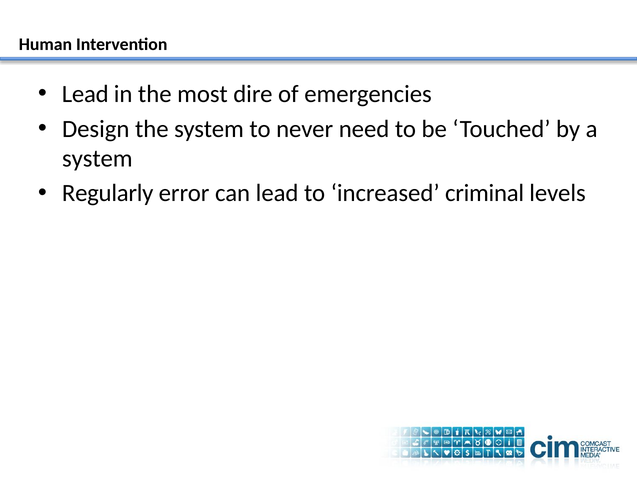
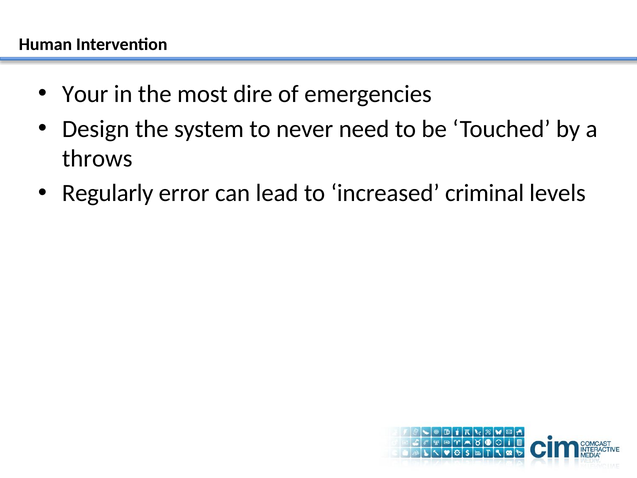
Lead at (85, 94): Lead -> Your
system at (97, 158): system -> throws
